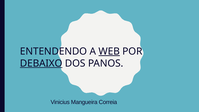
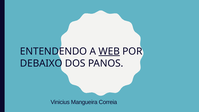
DEBAIXO underline: present -> none
